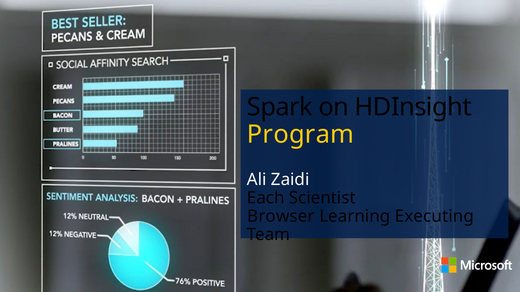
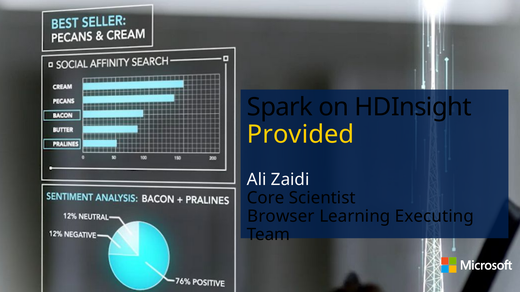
Program: Program -> Provided
Each: Each -> Core
